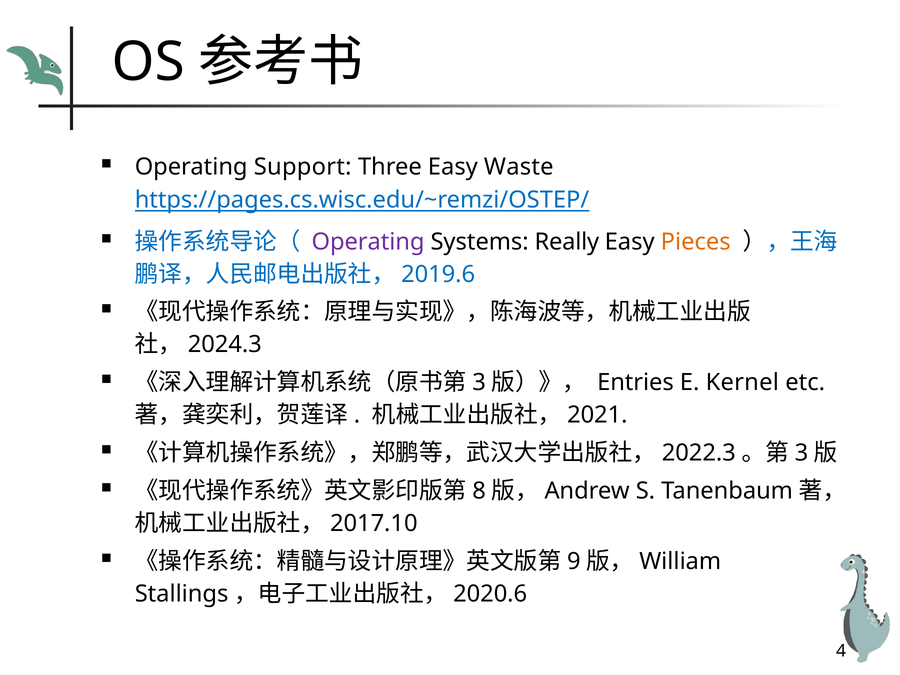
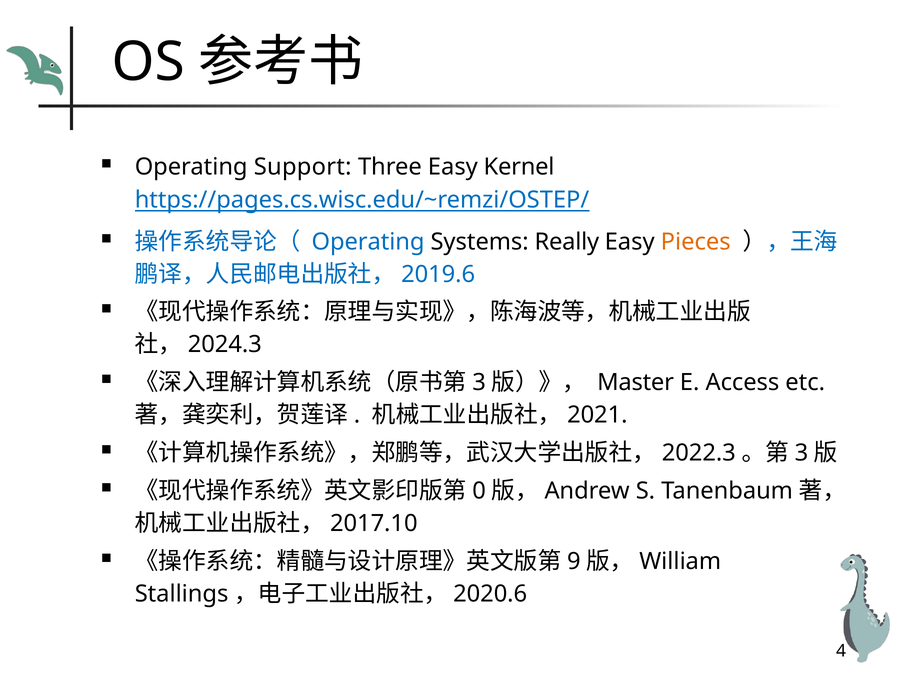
Waste: Waste -> Kernel
Operating at (368, 242) colour: purple -> blue
Entries: Entries -> Master
Kernel: Kernel -> Access
8: 8 -> 0
